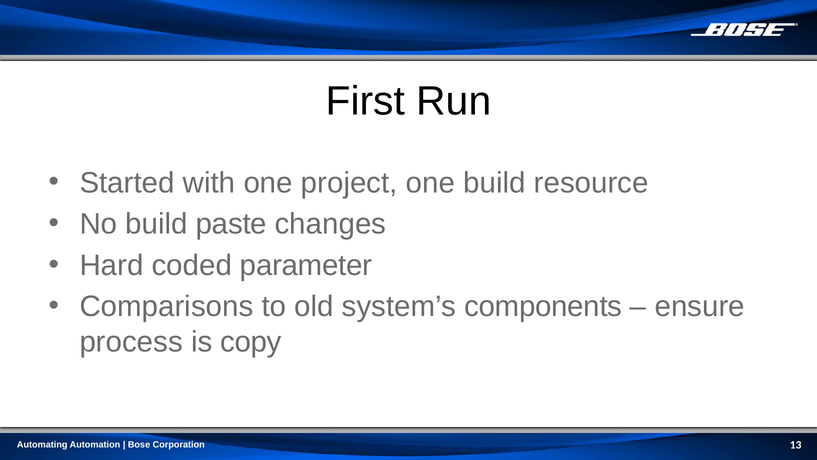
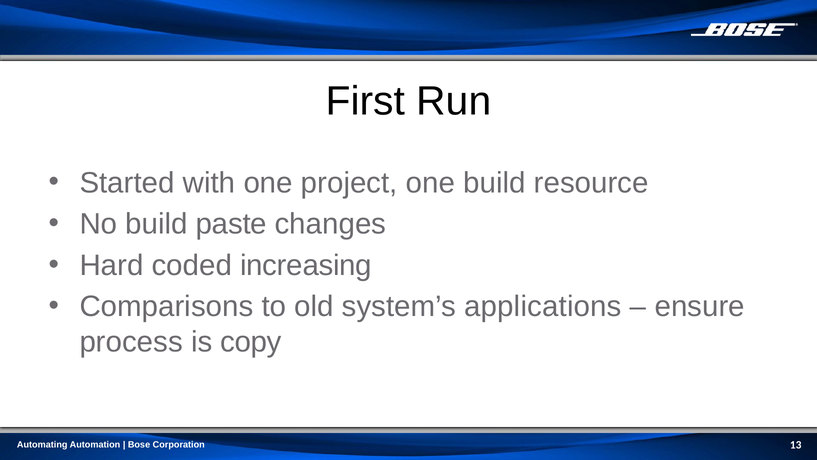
parameter: parameter -> increasing
components: components -> applications
